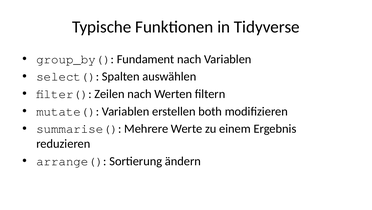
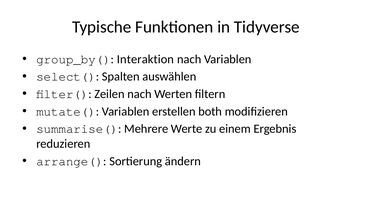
Fundament: Fundament -> Interaktion
